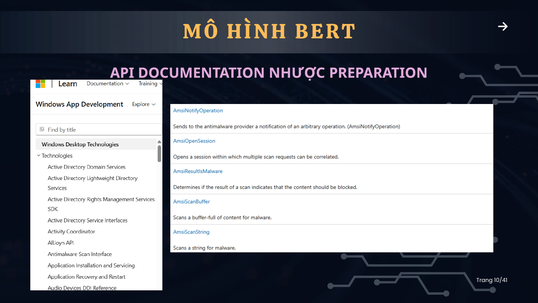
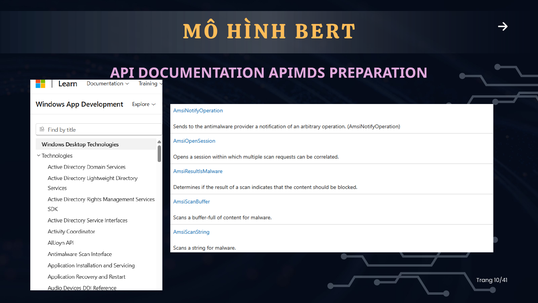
NHƯỢC: NHƯỢC -> APIMDS
